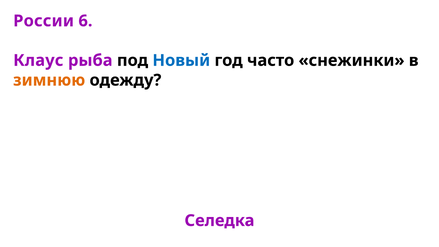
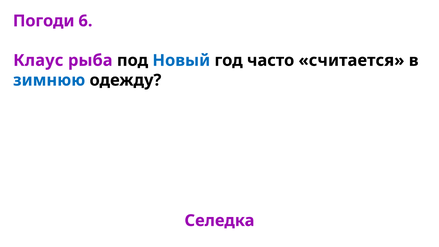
России: России -> Погоди
снежинки: снежинки -> считается
зимнюю colour: orange -> blue
